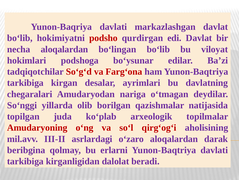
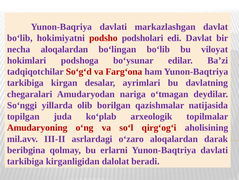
qurdirgan: qurdirgan -> podsholari
